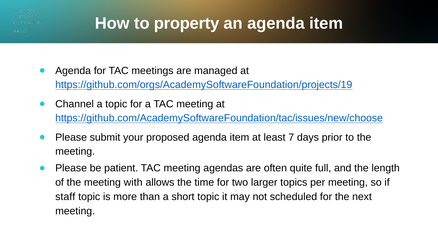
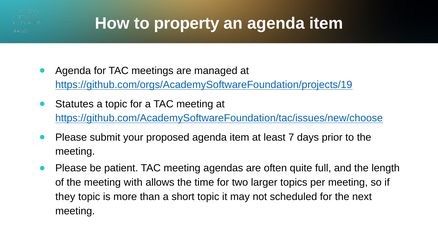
Channel: Channel -> Statutes
staff: staff -> they
